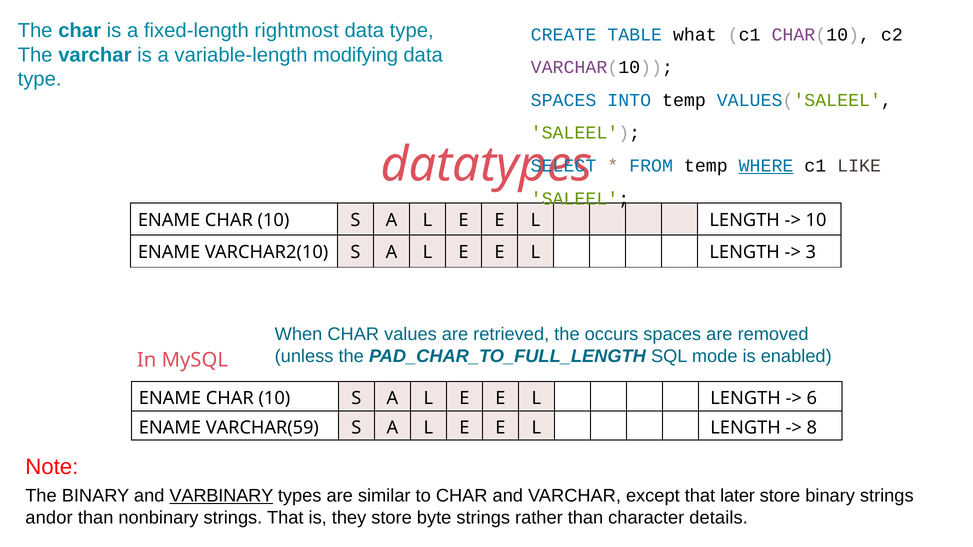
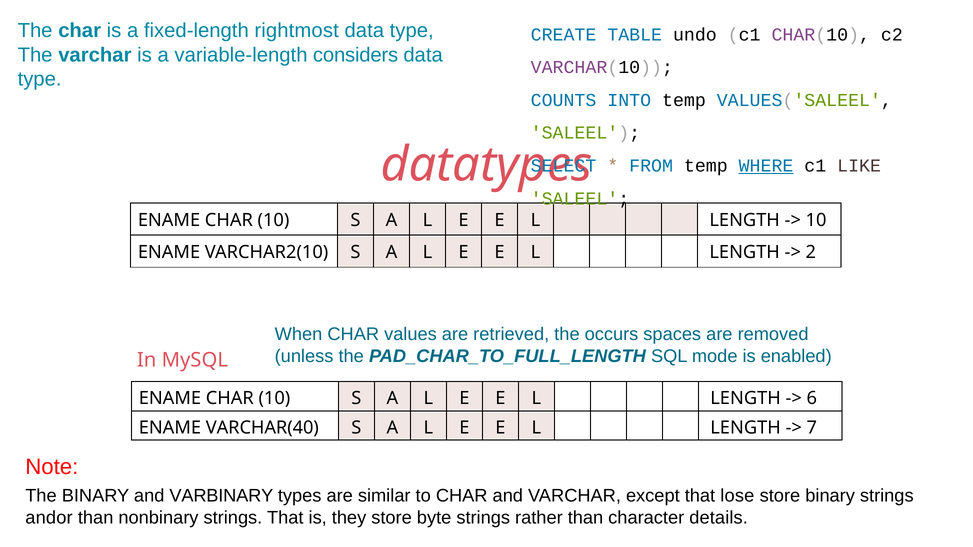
what: what -> undo
modifying: modifying -> considers
SPACES at (564, 100): SPACES -> COUNTS
3: 3 -> 2
VARCHAR(59: VARCHAR(59 -> VARCHAR(40
8: 8 -> 7
VARBINARY underline: present -> none
later: later -> lose
